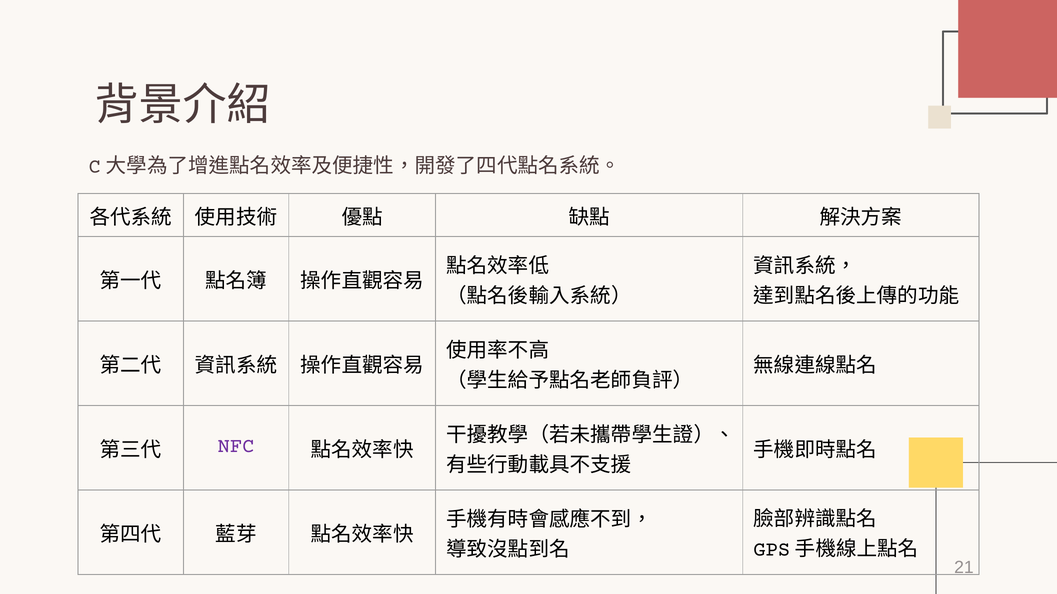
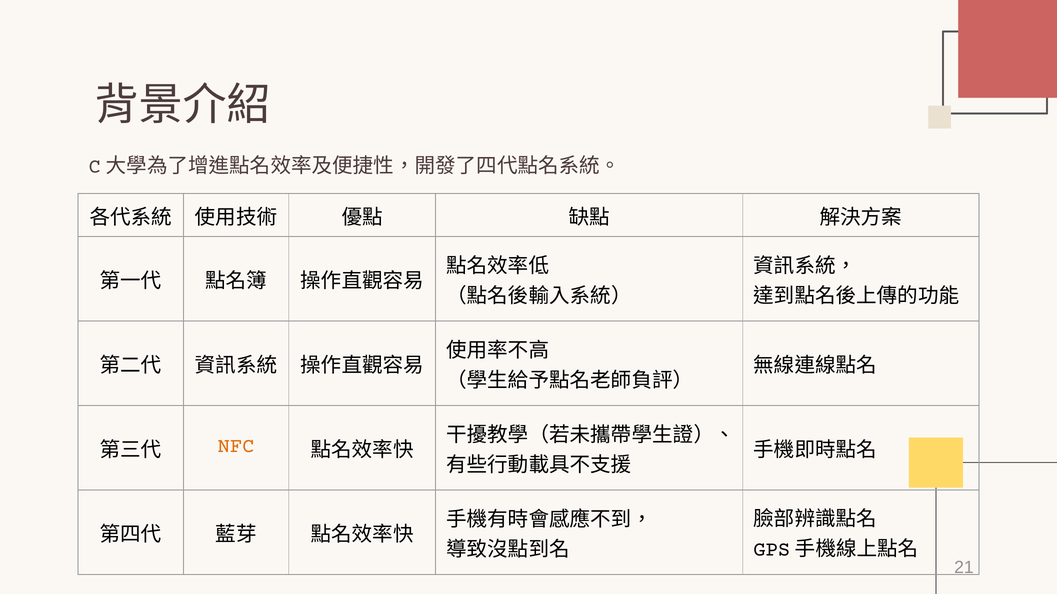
NFC colour: purple -> orange
